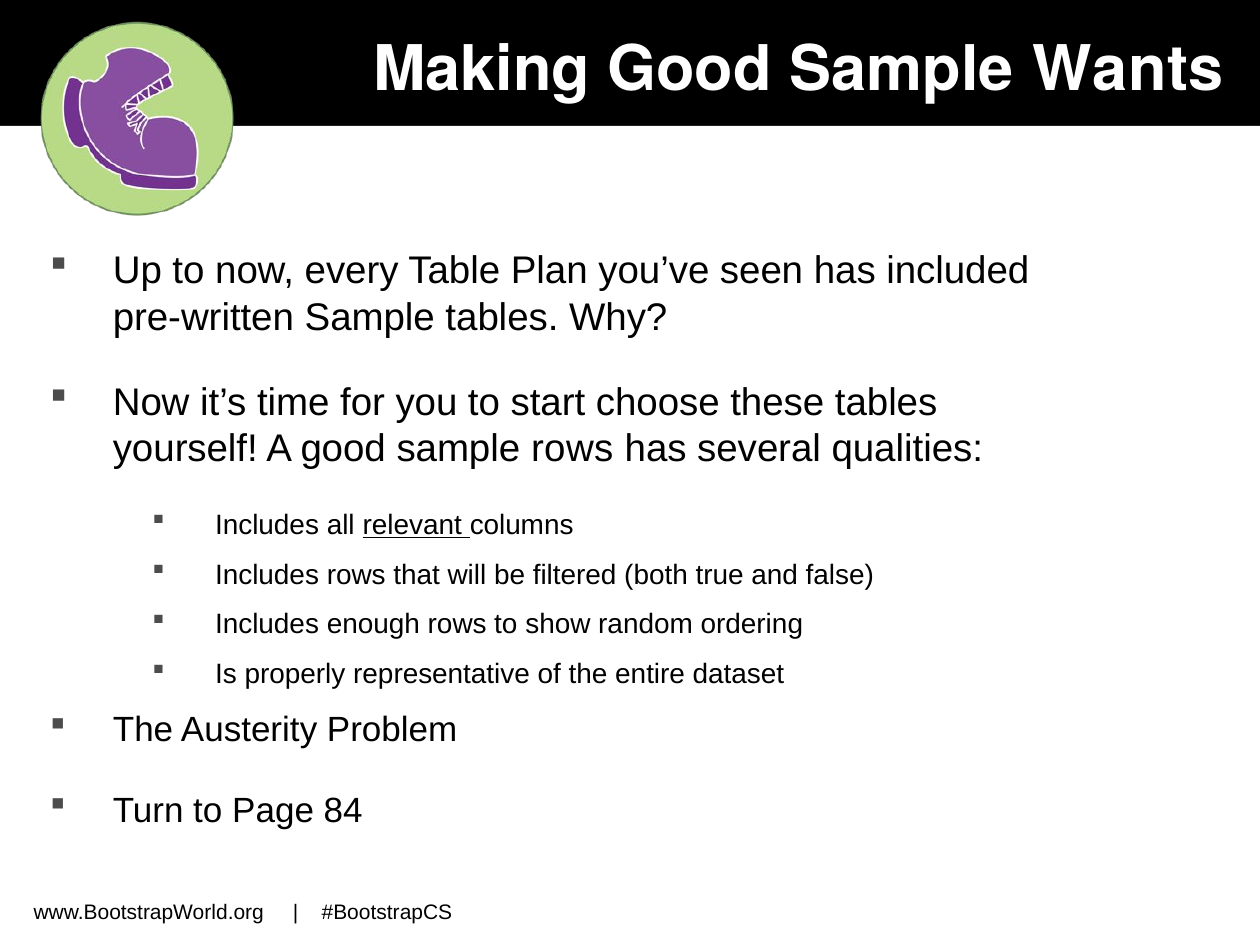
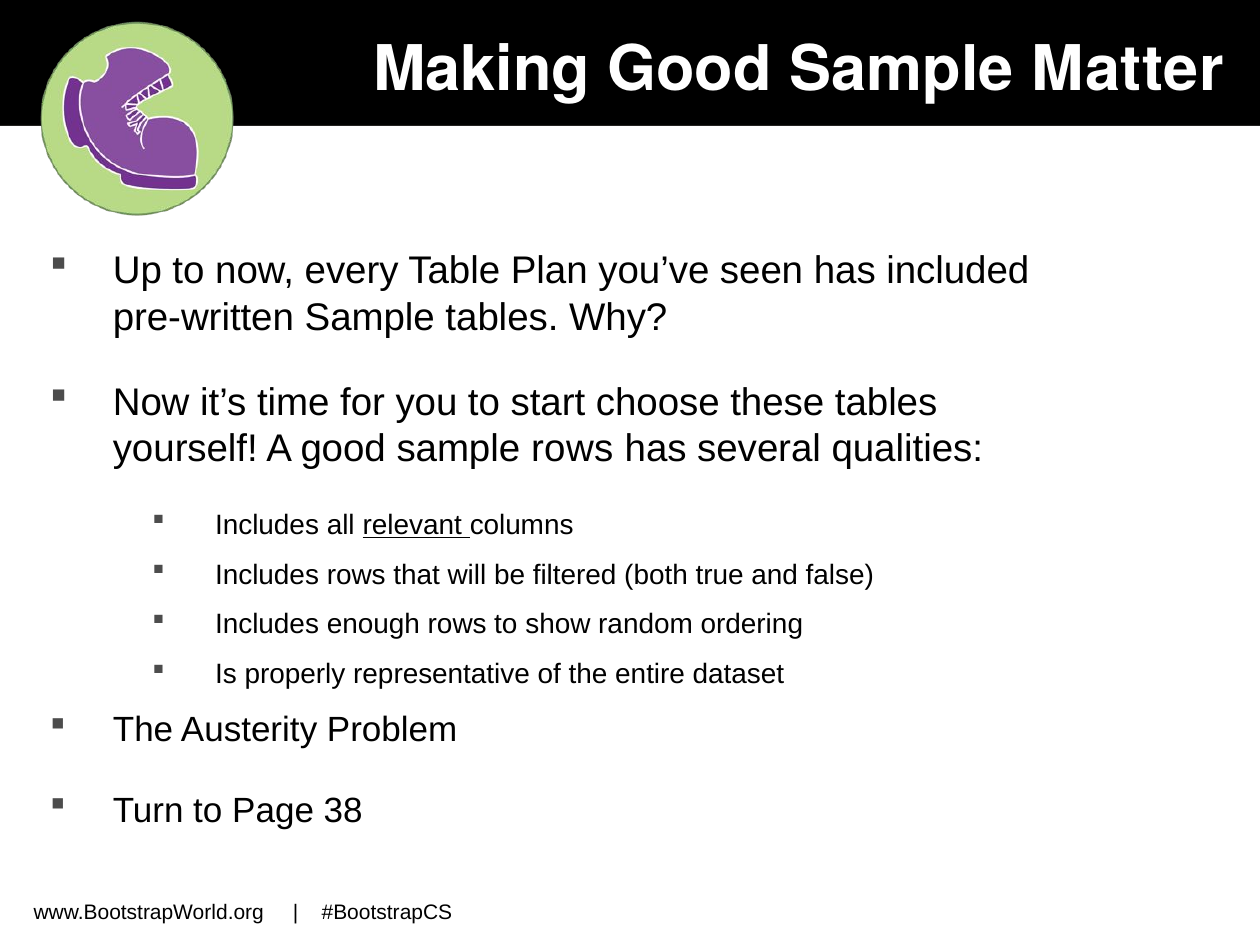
Wants: Wants -> Matter
84: 84 -> 38
